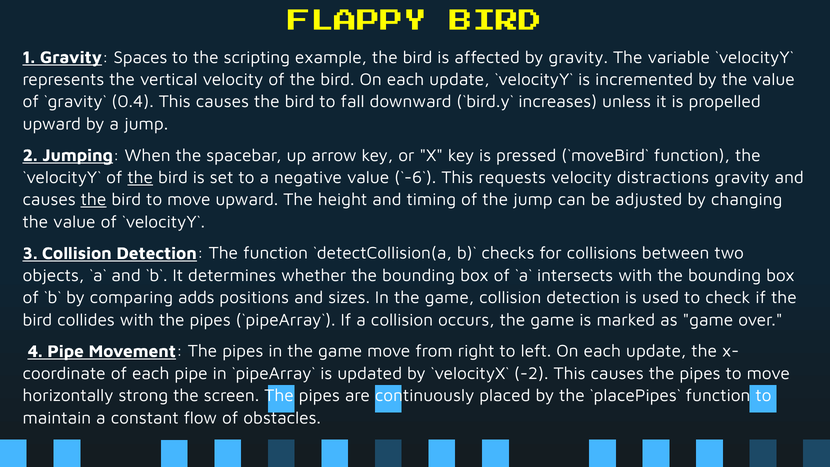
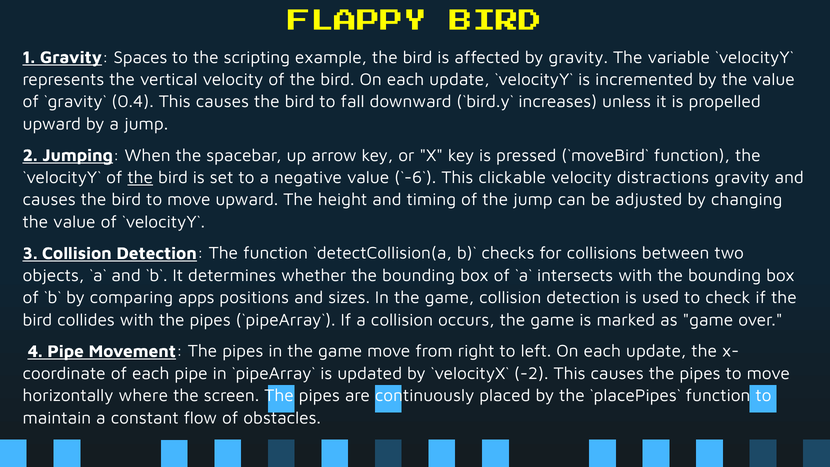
requests: requests -> clickable
the at (94, 200) underline: present -> none
adds: adds -> apps
strong: strong -> where
